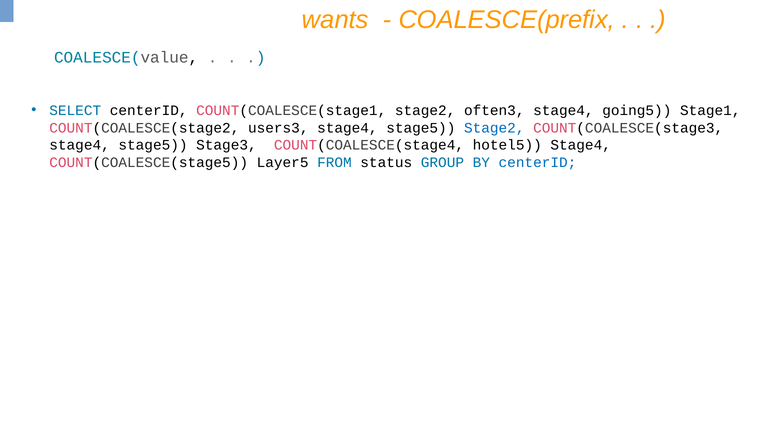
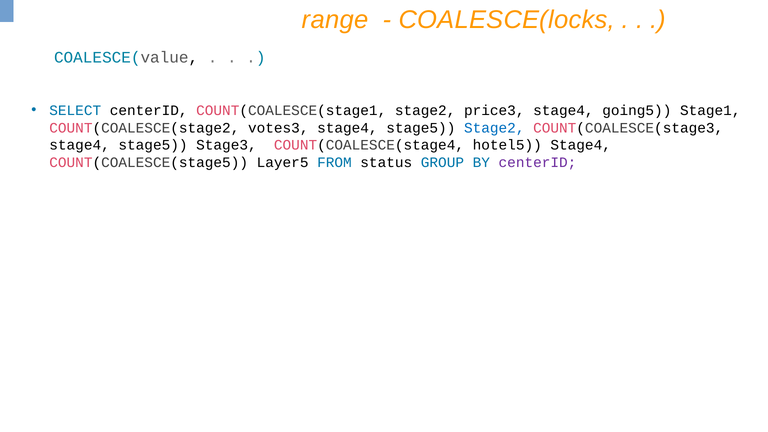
wants: wants -> range
COALESCE(prefix: COALESCE(prefix -> COALESCE(locks
often3: often3 -> price3
users3: users3 -> votes3
centerID at (537, 162) colour: blue -> purple
